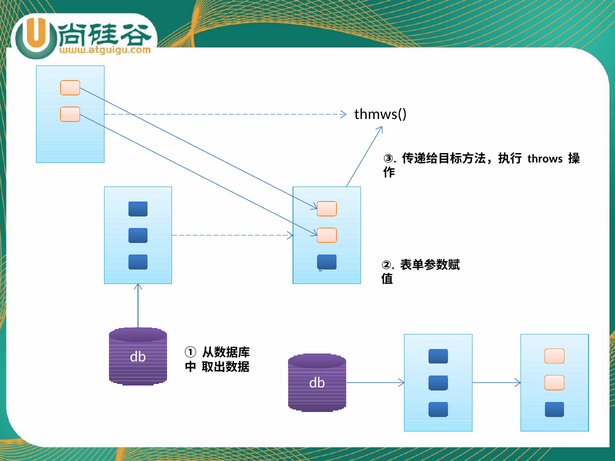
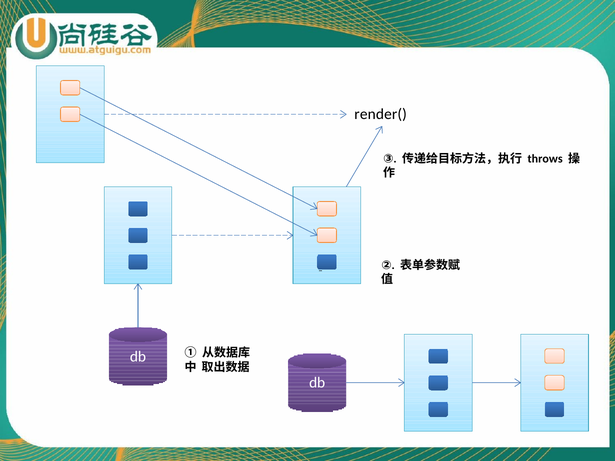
thmws(: thmws( -> render(
